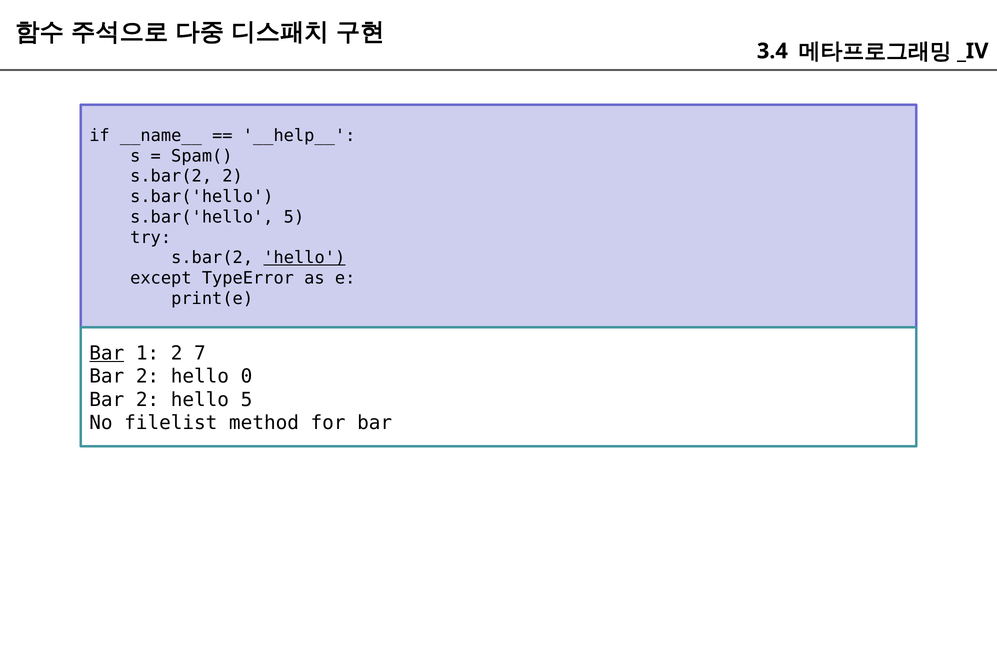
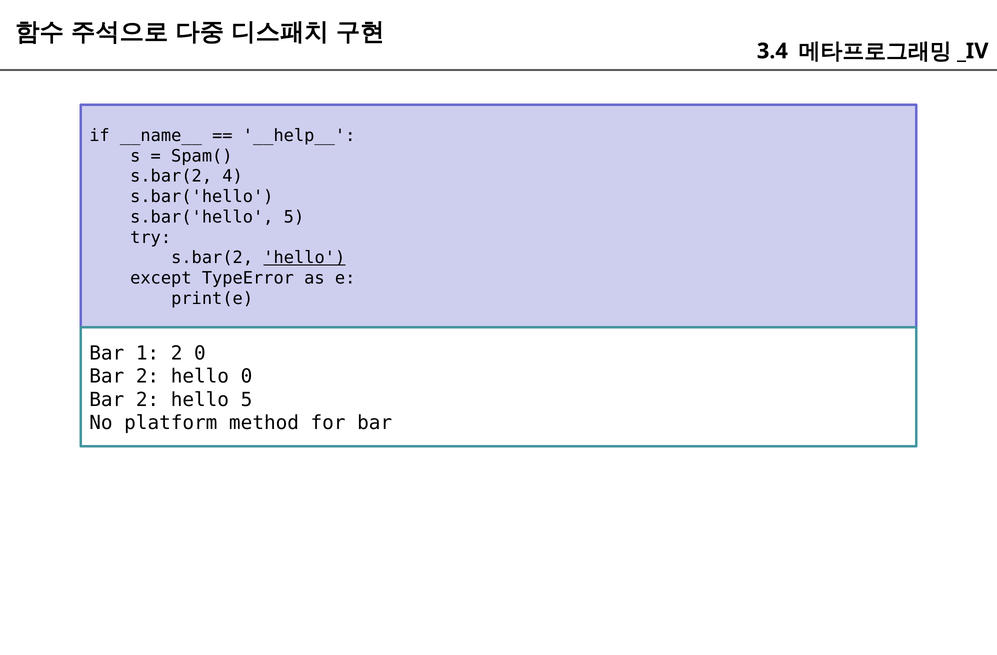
s.bar(2 2: 2 -> 4
Bar at (107, 353) underline: present -> none
2 7: 7 -> 0
filelist: filelist -> platform
